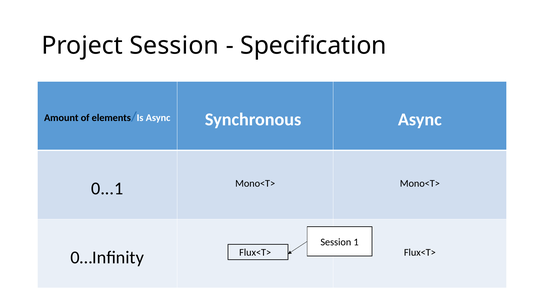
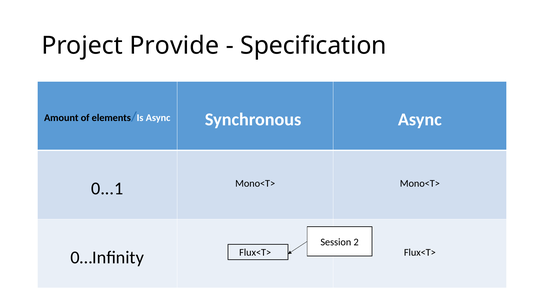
Project Session: Session -> Provide
1: 1 -> 2
